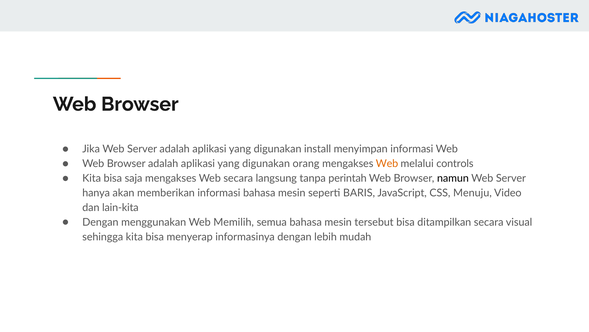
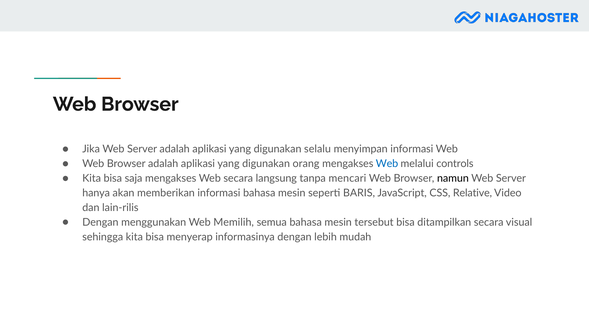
install: install -> selalu
Web at (387, 163) colour: orange -> blue
perintah: perintah -> mencari
Menuju: Menuju -> Relative
lain-kita: lain-kita -> lain-rilis
